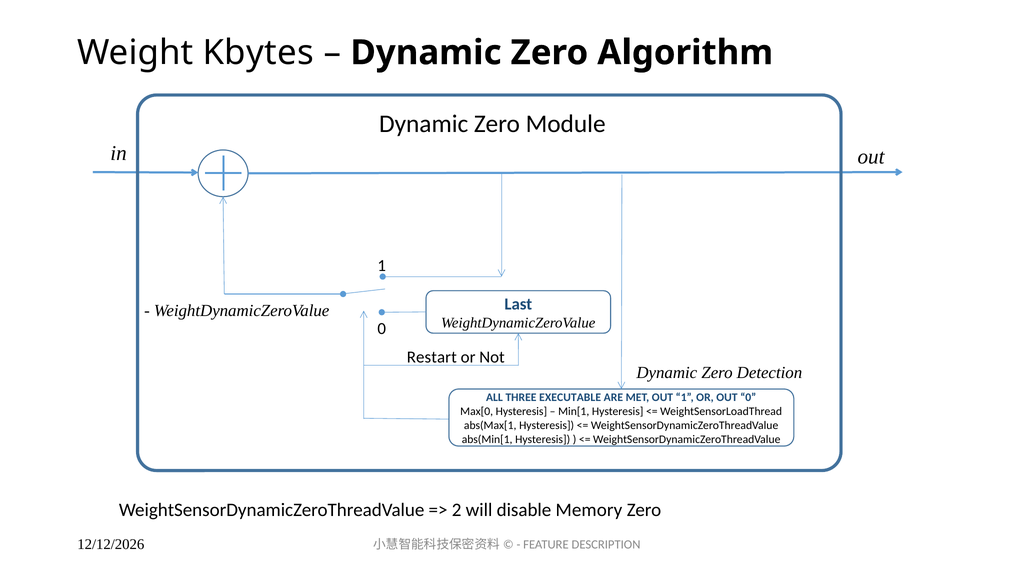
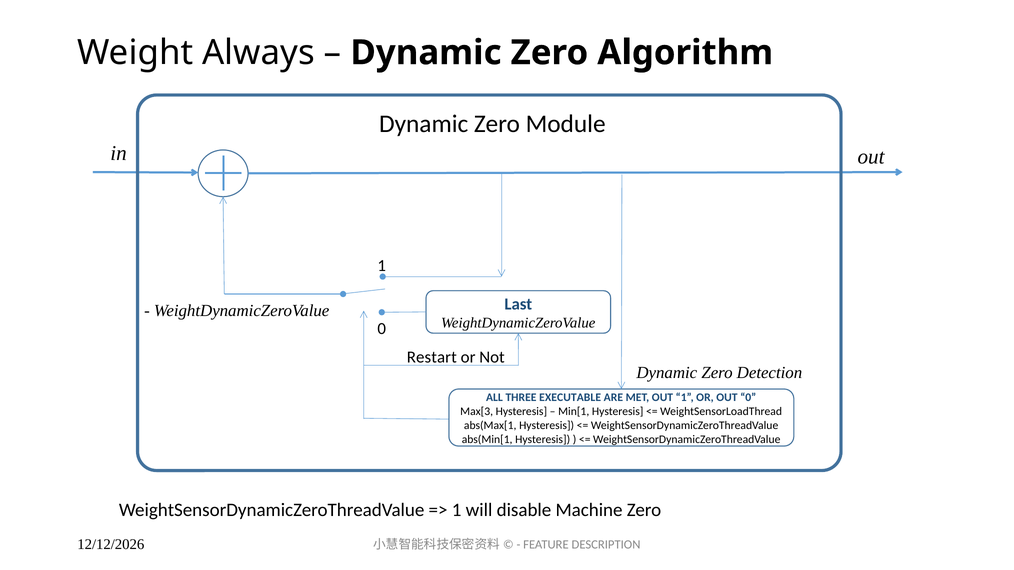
Kbytes: Kbytes -> Always
Max[0: Max[0 -> Max[3
2 at (457, 510): 2 -> 1
Memory: Memory -> Machine
